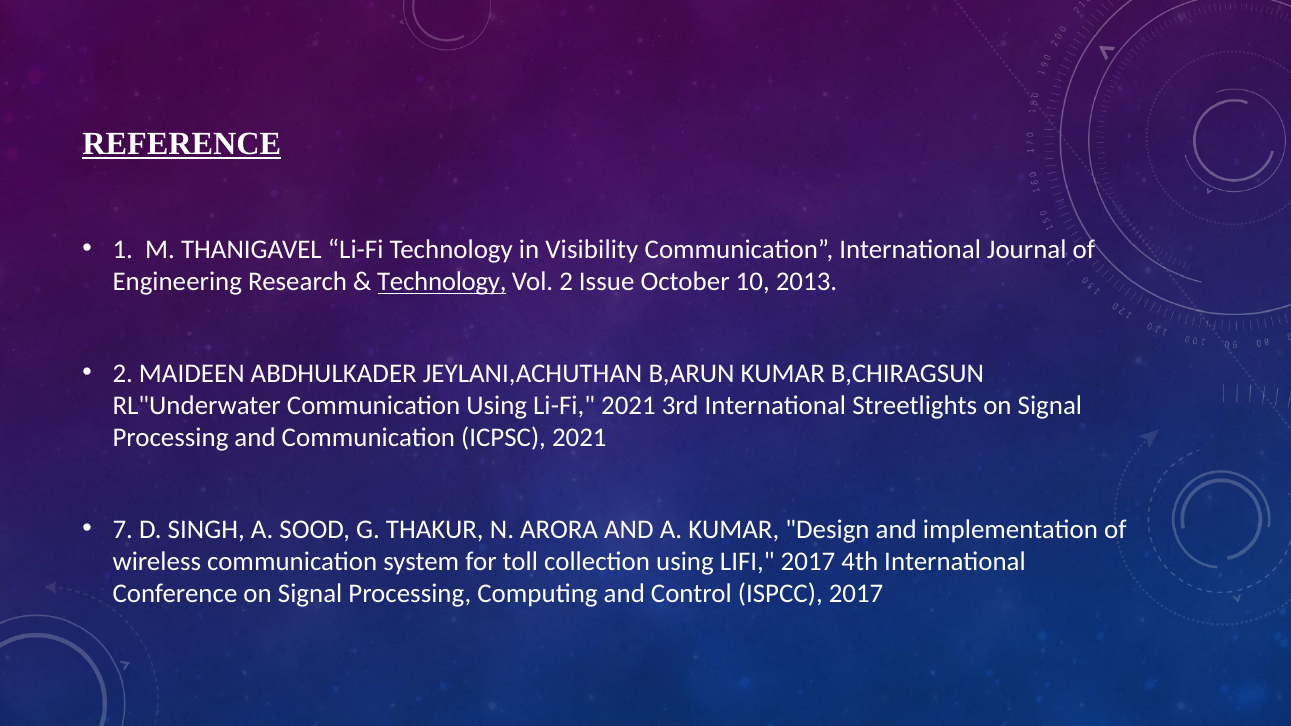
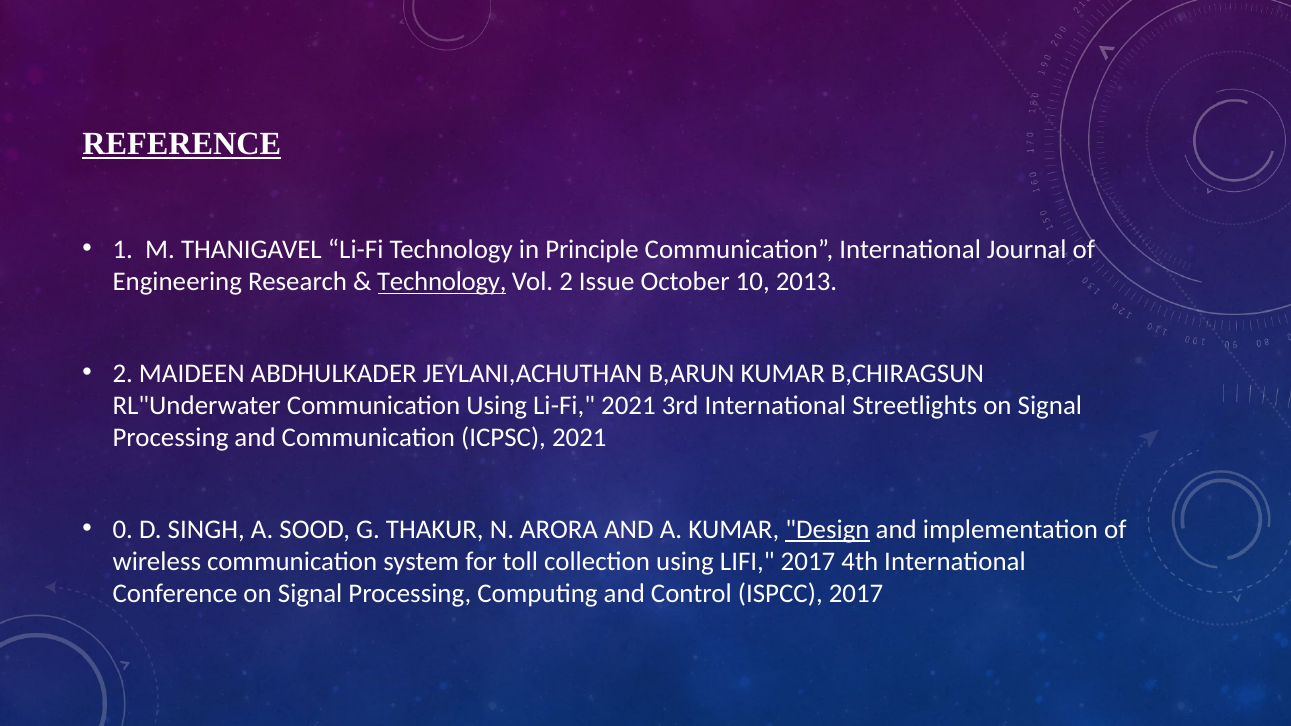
Visibility: Visibility -> Principle
7: 7 -> 0
Design underline: none -> present
